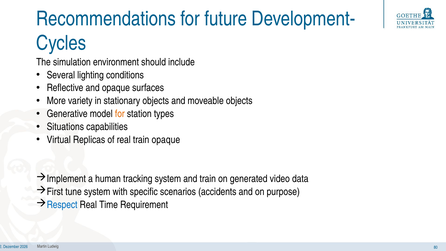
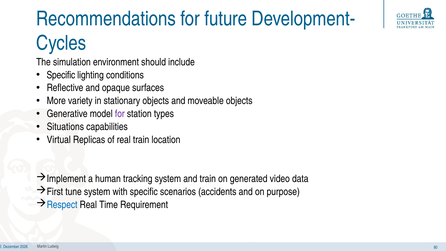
Several at (61, 75): Several -> Specific
for at (120, 114) colour: orange -> purple
train opaque: opaque -> location
